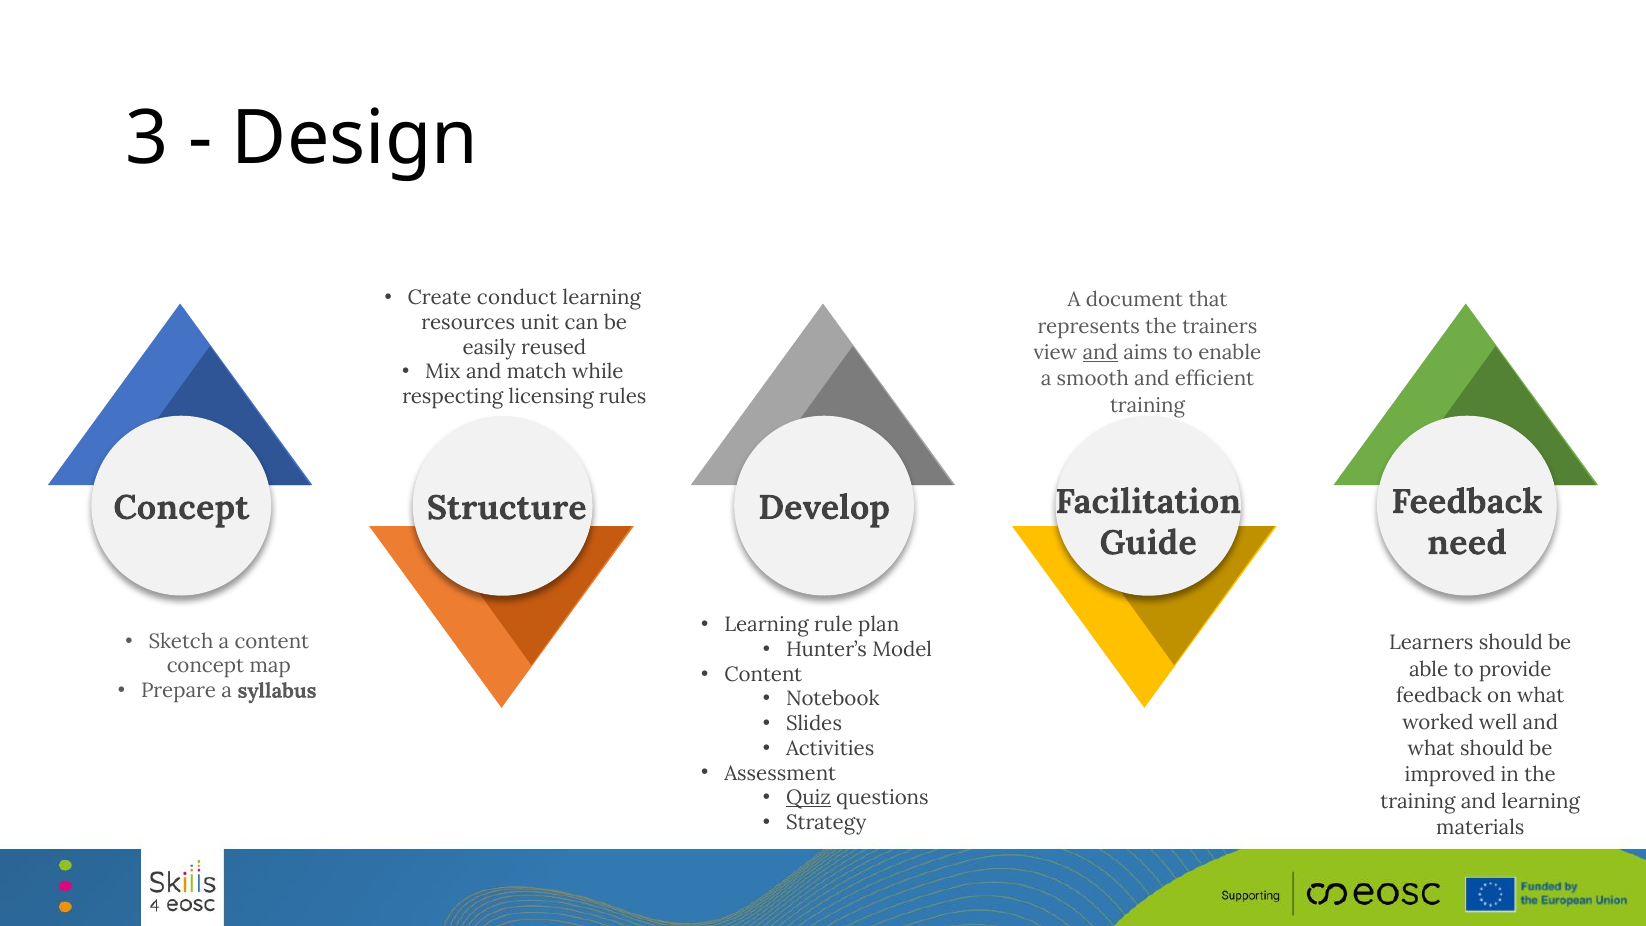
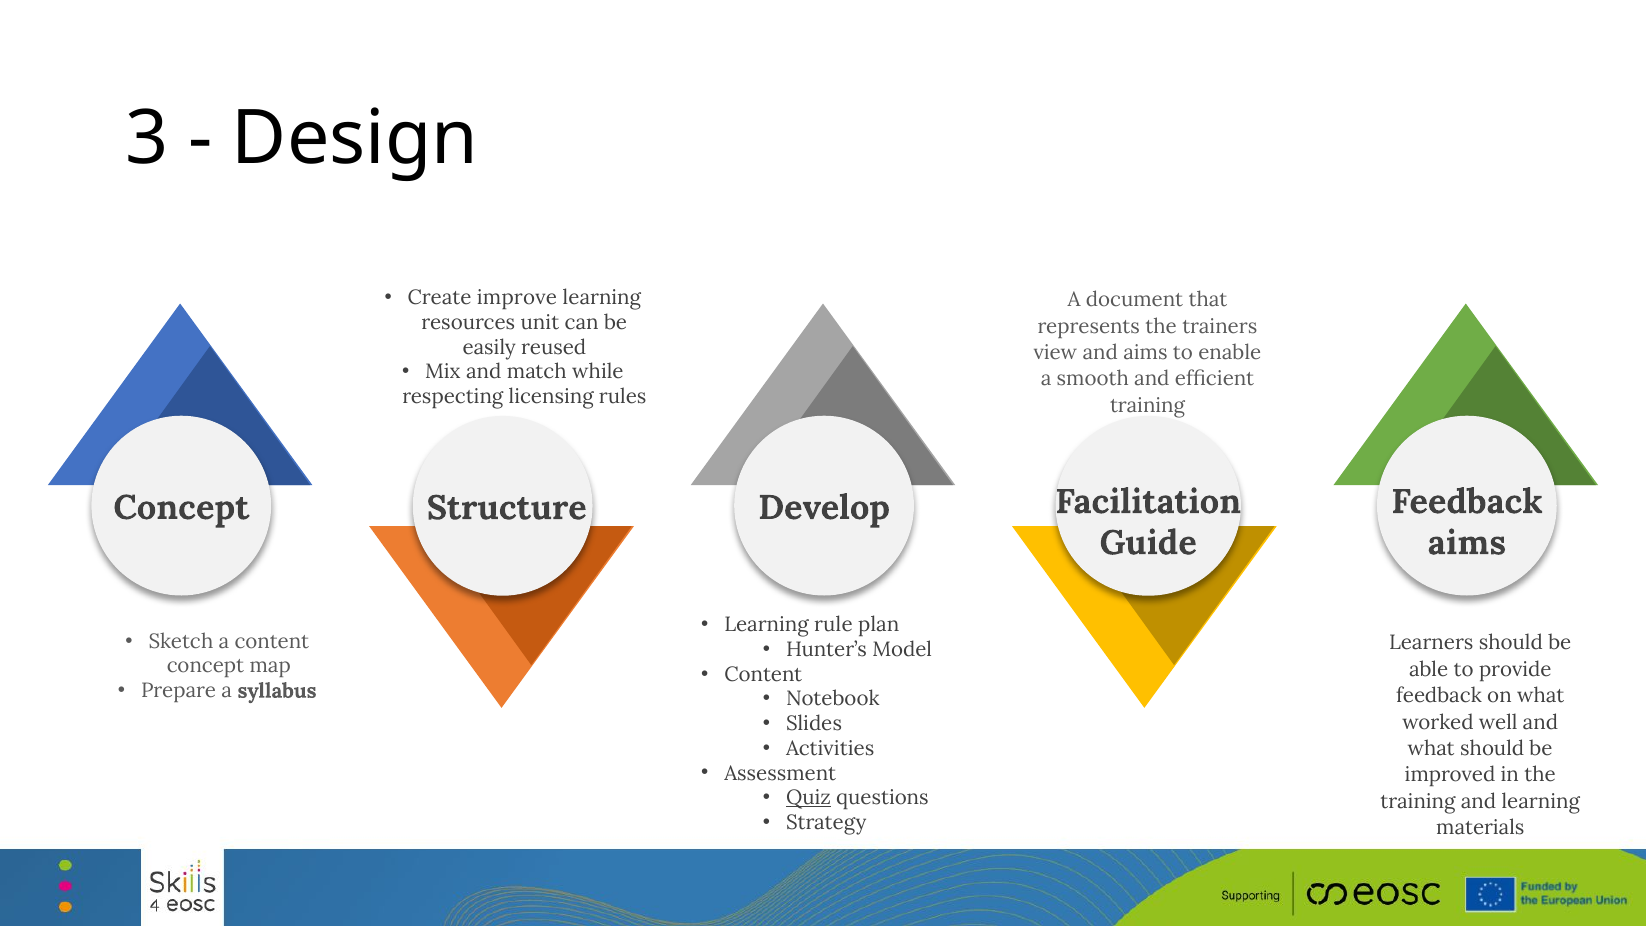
conduct: conduct -> improve
and at (1100, 353) underline: present -> none
need at (1467, 543): need -> aims
